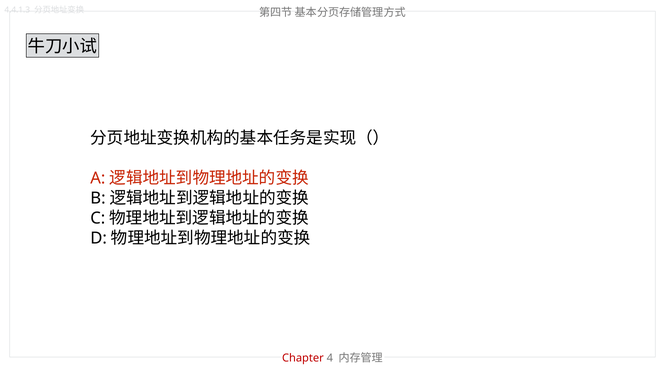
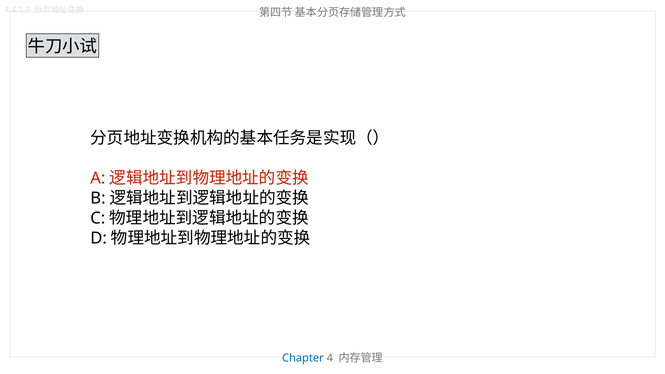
Chapter colour: red -> blue
